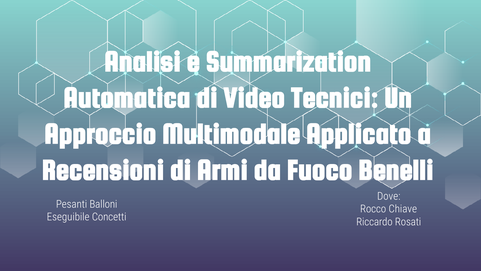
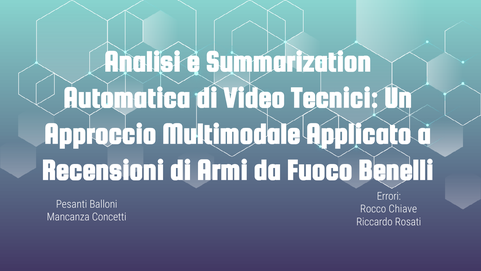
Dove: Dove -> Errori
Eseguibile: Eseguibile -> Mancanza
